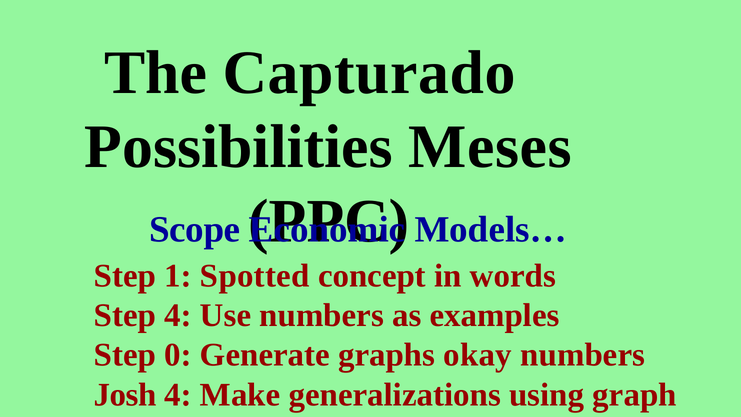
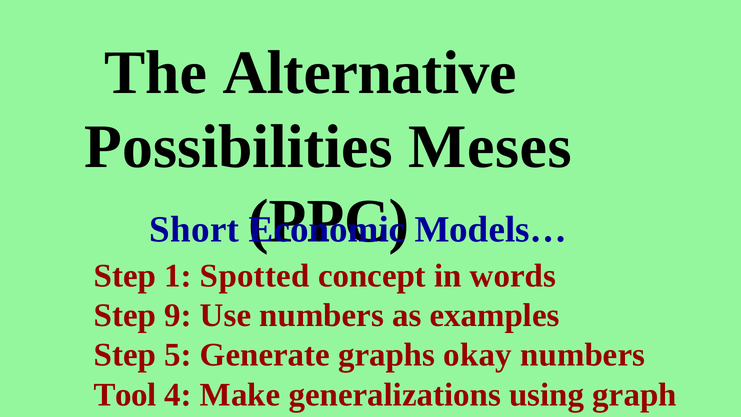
Capturado: Capturado -> Alternative
Scope: Scope -> Short
Step 4: 4 -> 9
0: 0 -> 5
Josh: Josh -> Tool
